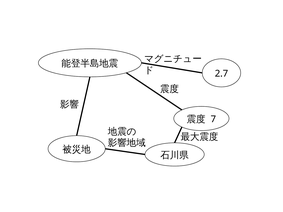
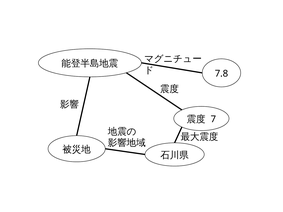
2.7: 2.7 -> 7.8
